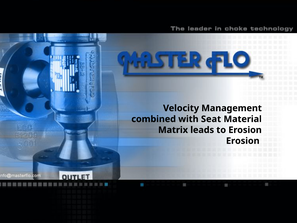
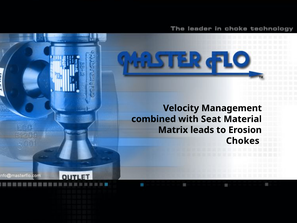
Erosion at (243, 141): Erosion -> Chokes
